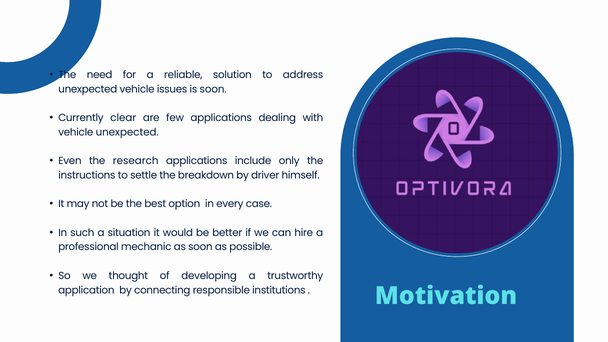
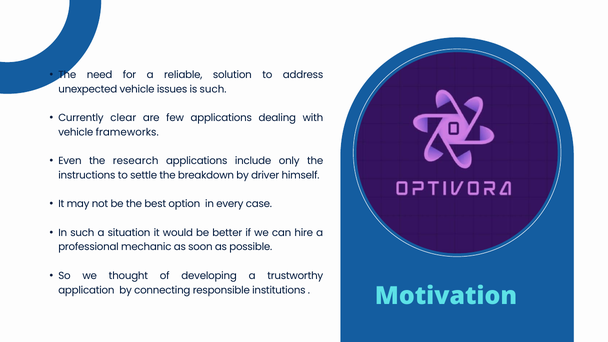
is soon: soon -> such
vehicle unexpected: unexpected -> frameworks
